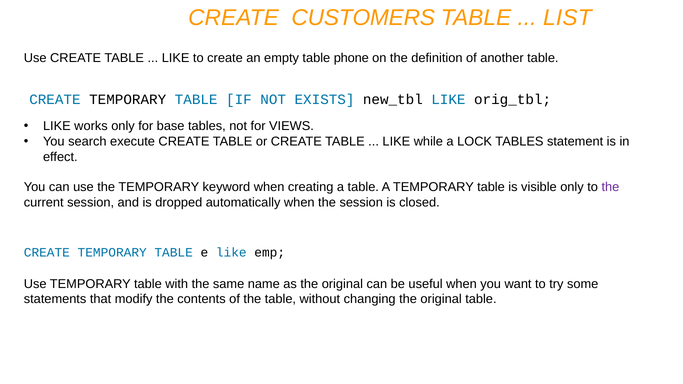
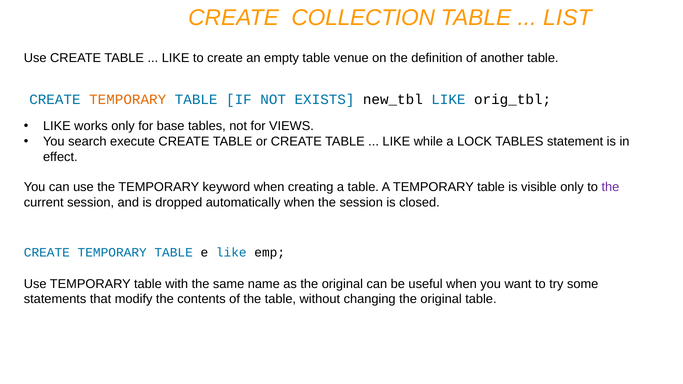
CUSTOMERS: CUSTOMERS -> COLLECTION
phone: phone -> venue
TEMPORARY at (128, 100) colour: black -> orange
